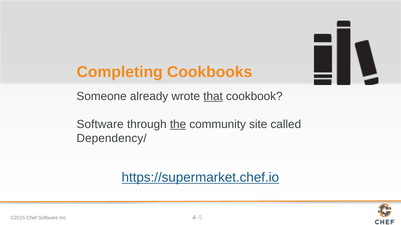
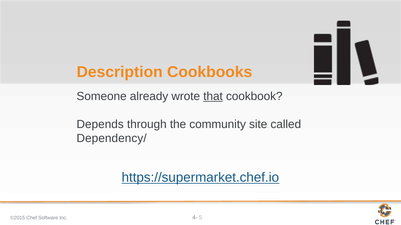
Completing: Completing -> Description
Software at (100, 125): Software -> Depends
the underline: present -> none
